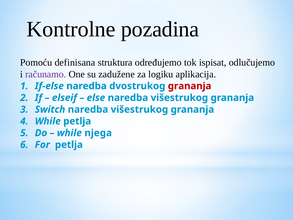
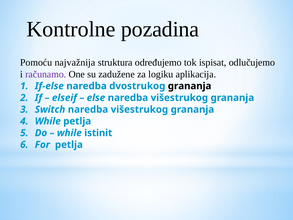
definisana: definisana -> najvažnija
grananja at (190, 86) colour: red -> black
njega: njega -> istinit
